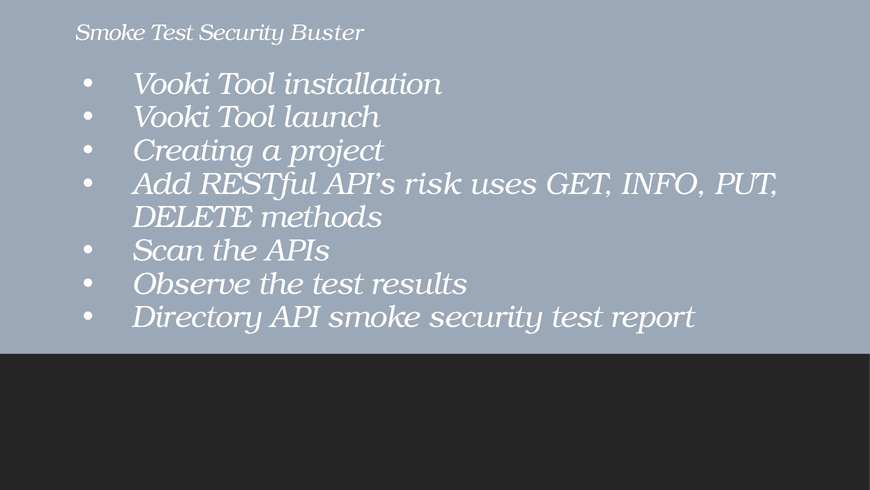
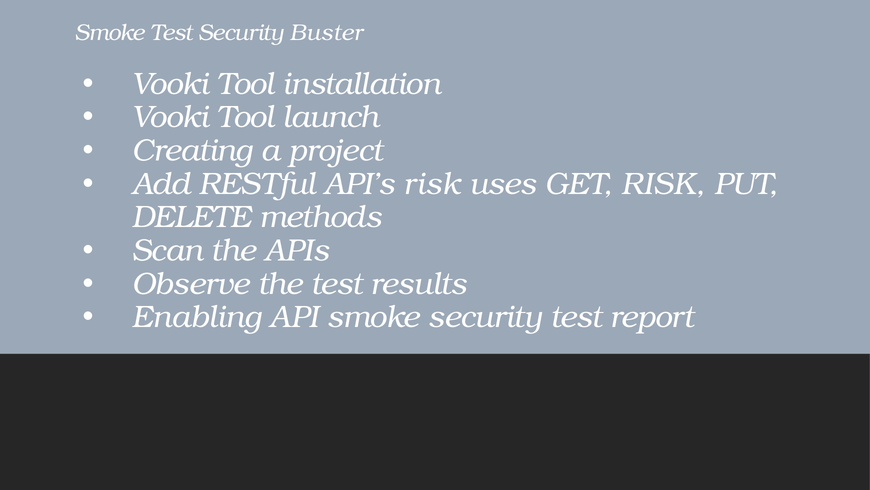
GET INFO: INFO -> RISK
Directory: Directory -> Enabling
